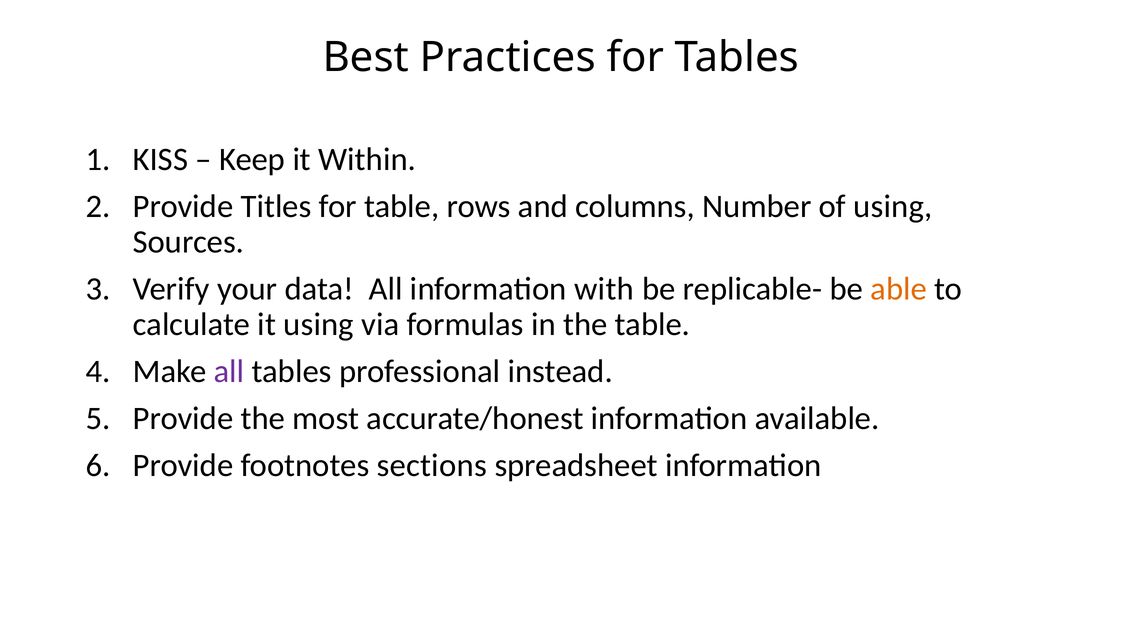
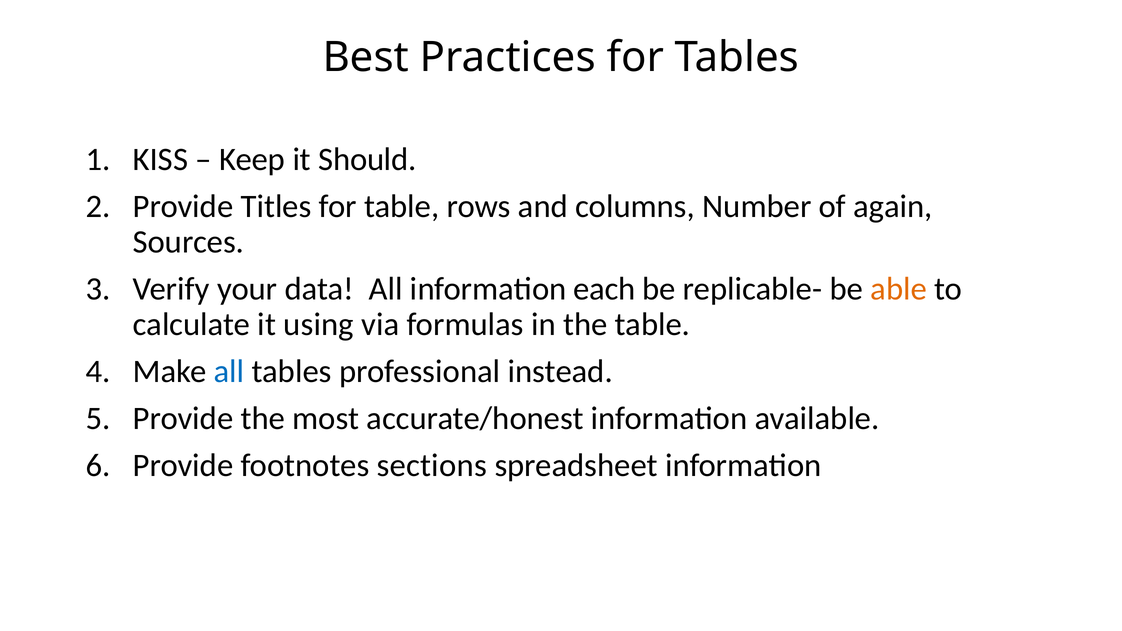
Within: Within -> Should
of using: using -> again
with: with -> each
all at (229, 371) colour: purple -> blue
